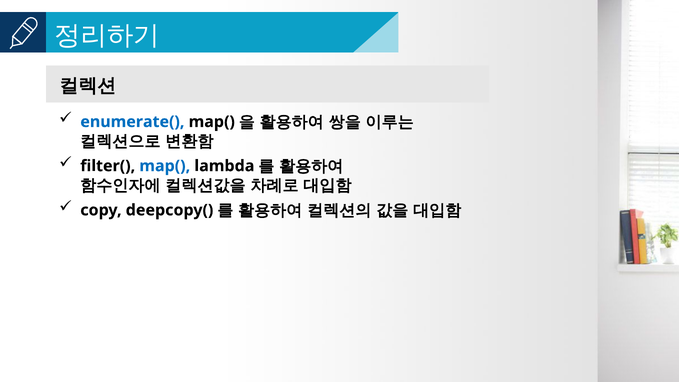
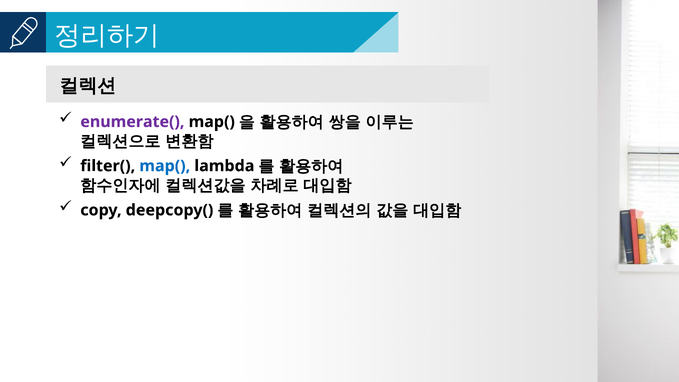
enumerate( colour: blue -> purple
